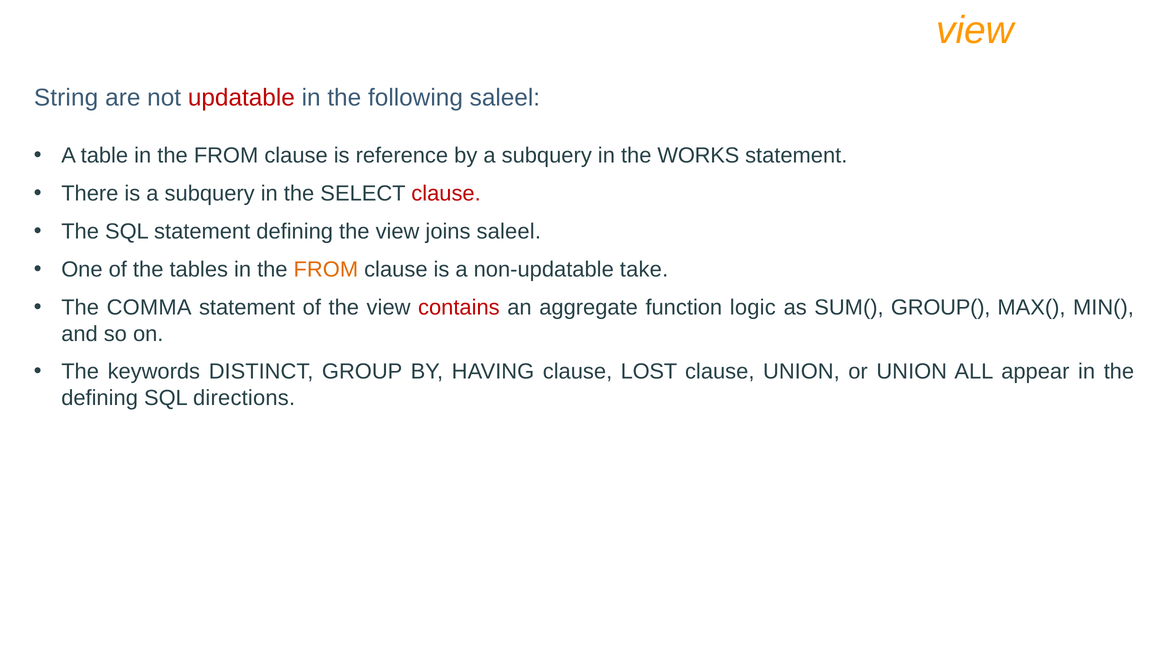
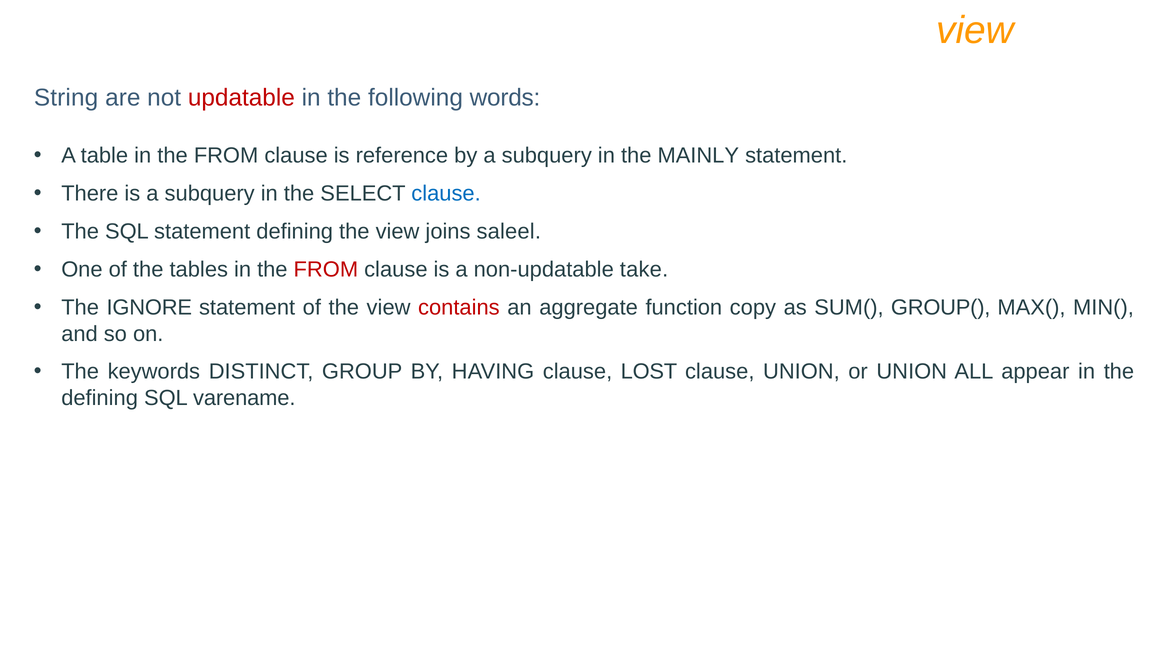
following saleel: saleel -> words
WORKS: WORKS -> MAINLY
clause at (446, 194) colour: red -> blue
FROM at (326, 270) colour: orange -> red
COMMA: COMMA -> IGNORE
logic: logic -> copy
directions: directions -> varename
